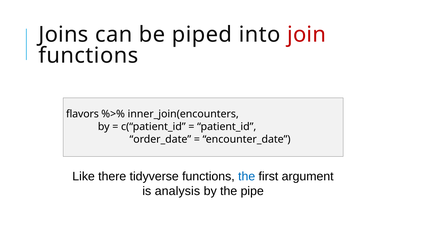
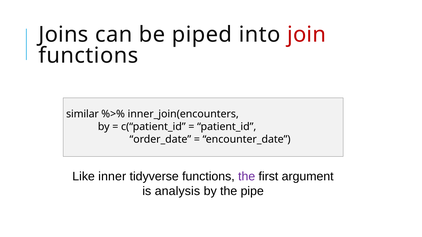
flavors: flavors -> similar
there: there -> inner
the at (247, 177) colour: blue -> purple
